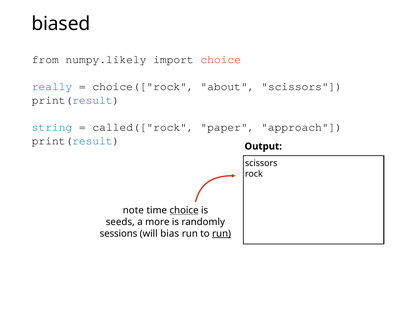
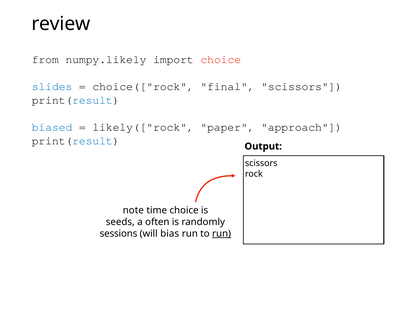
biased: biased -> review
really: really -> slides
about: about -> final
string: string -> biased
called(["rock: called(["rock -> likely(["rock
choice at (184, 210) underline: present -> none
more: more -> often
